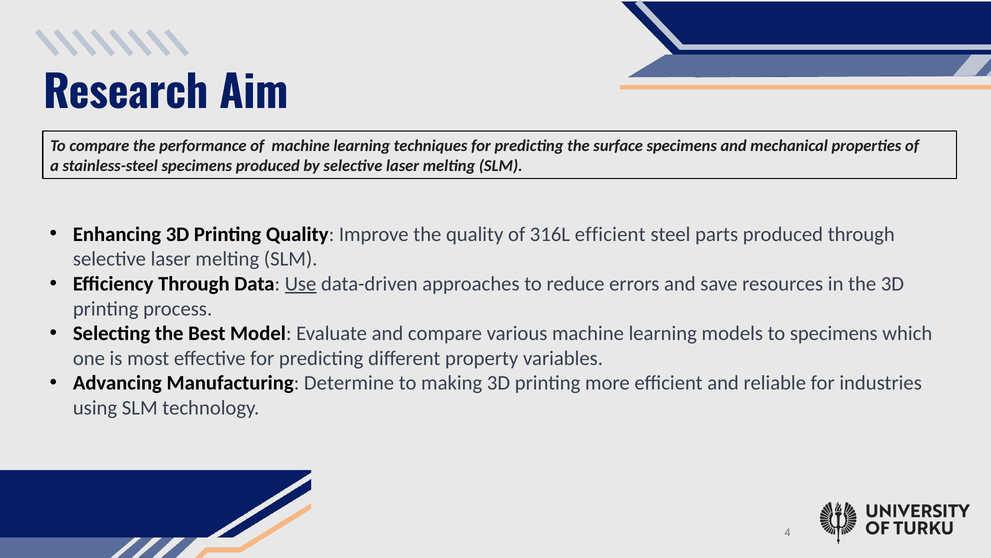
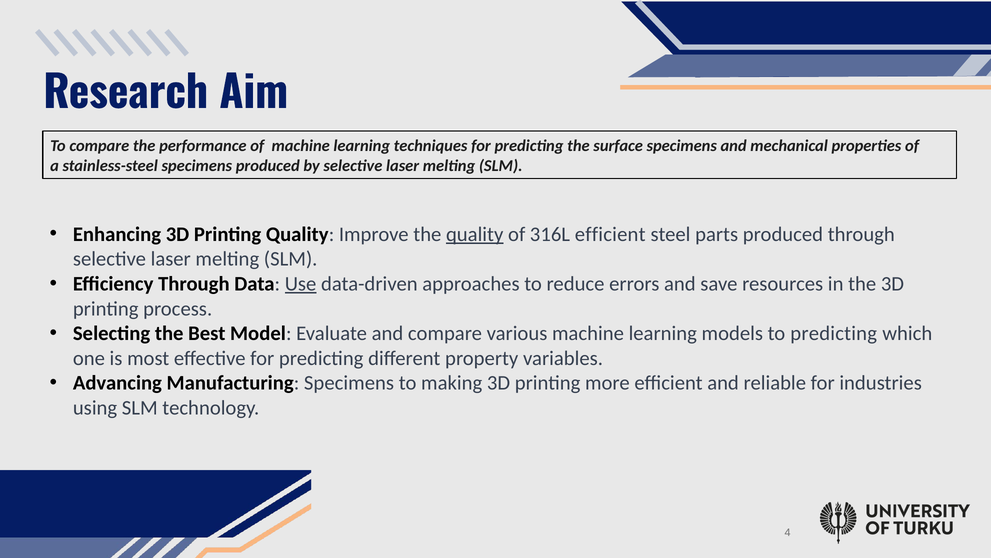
quality at (475, 234) underline: none -> present
to specimens: specimens -> predicting
Manufacturing Determine: Determine -> Specimens
